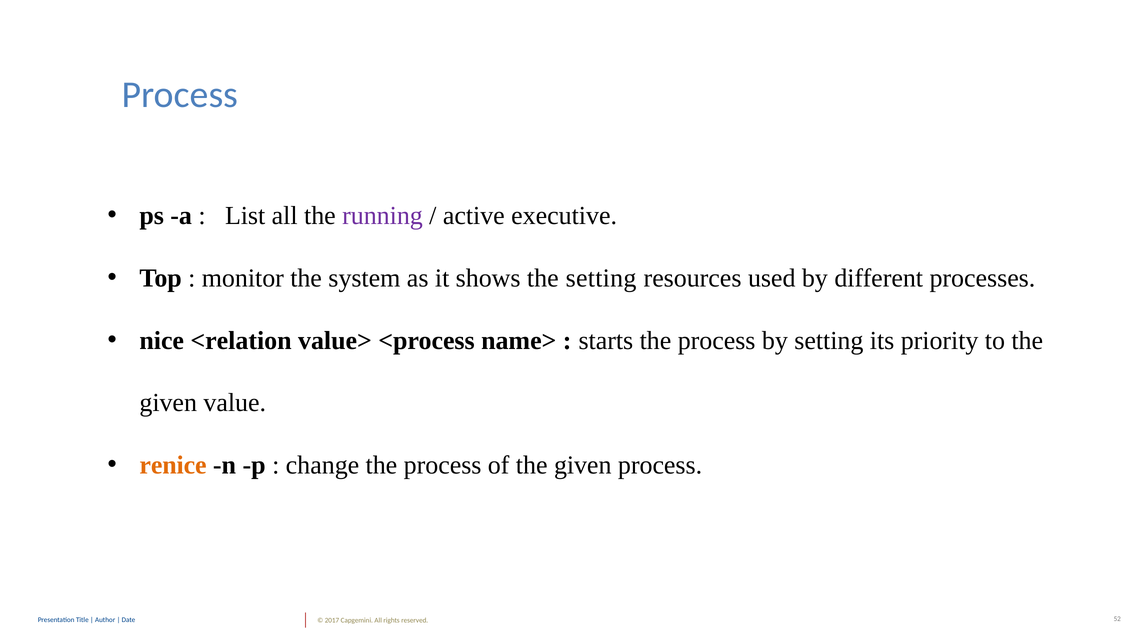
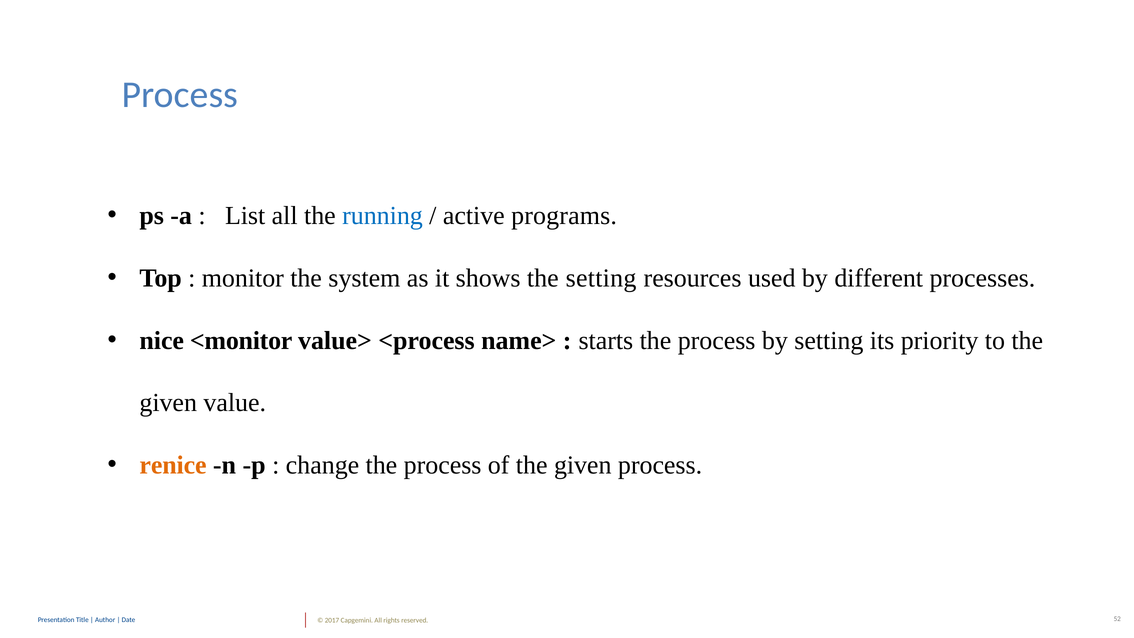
running colour: purple -> blue
executive: executive -> programs
<relation: <relation -> <monitor
